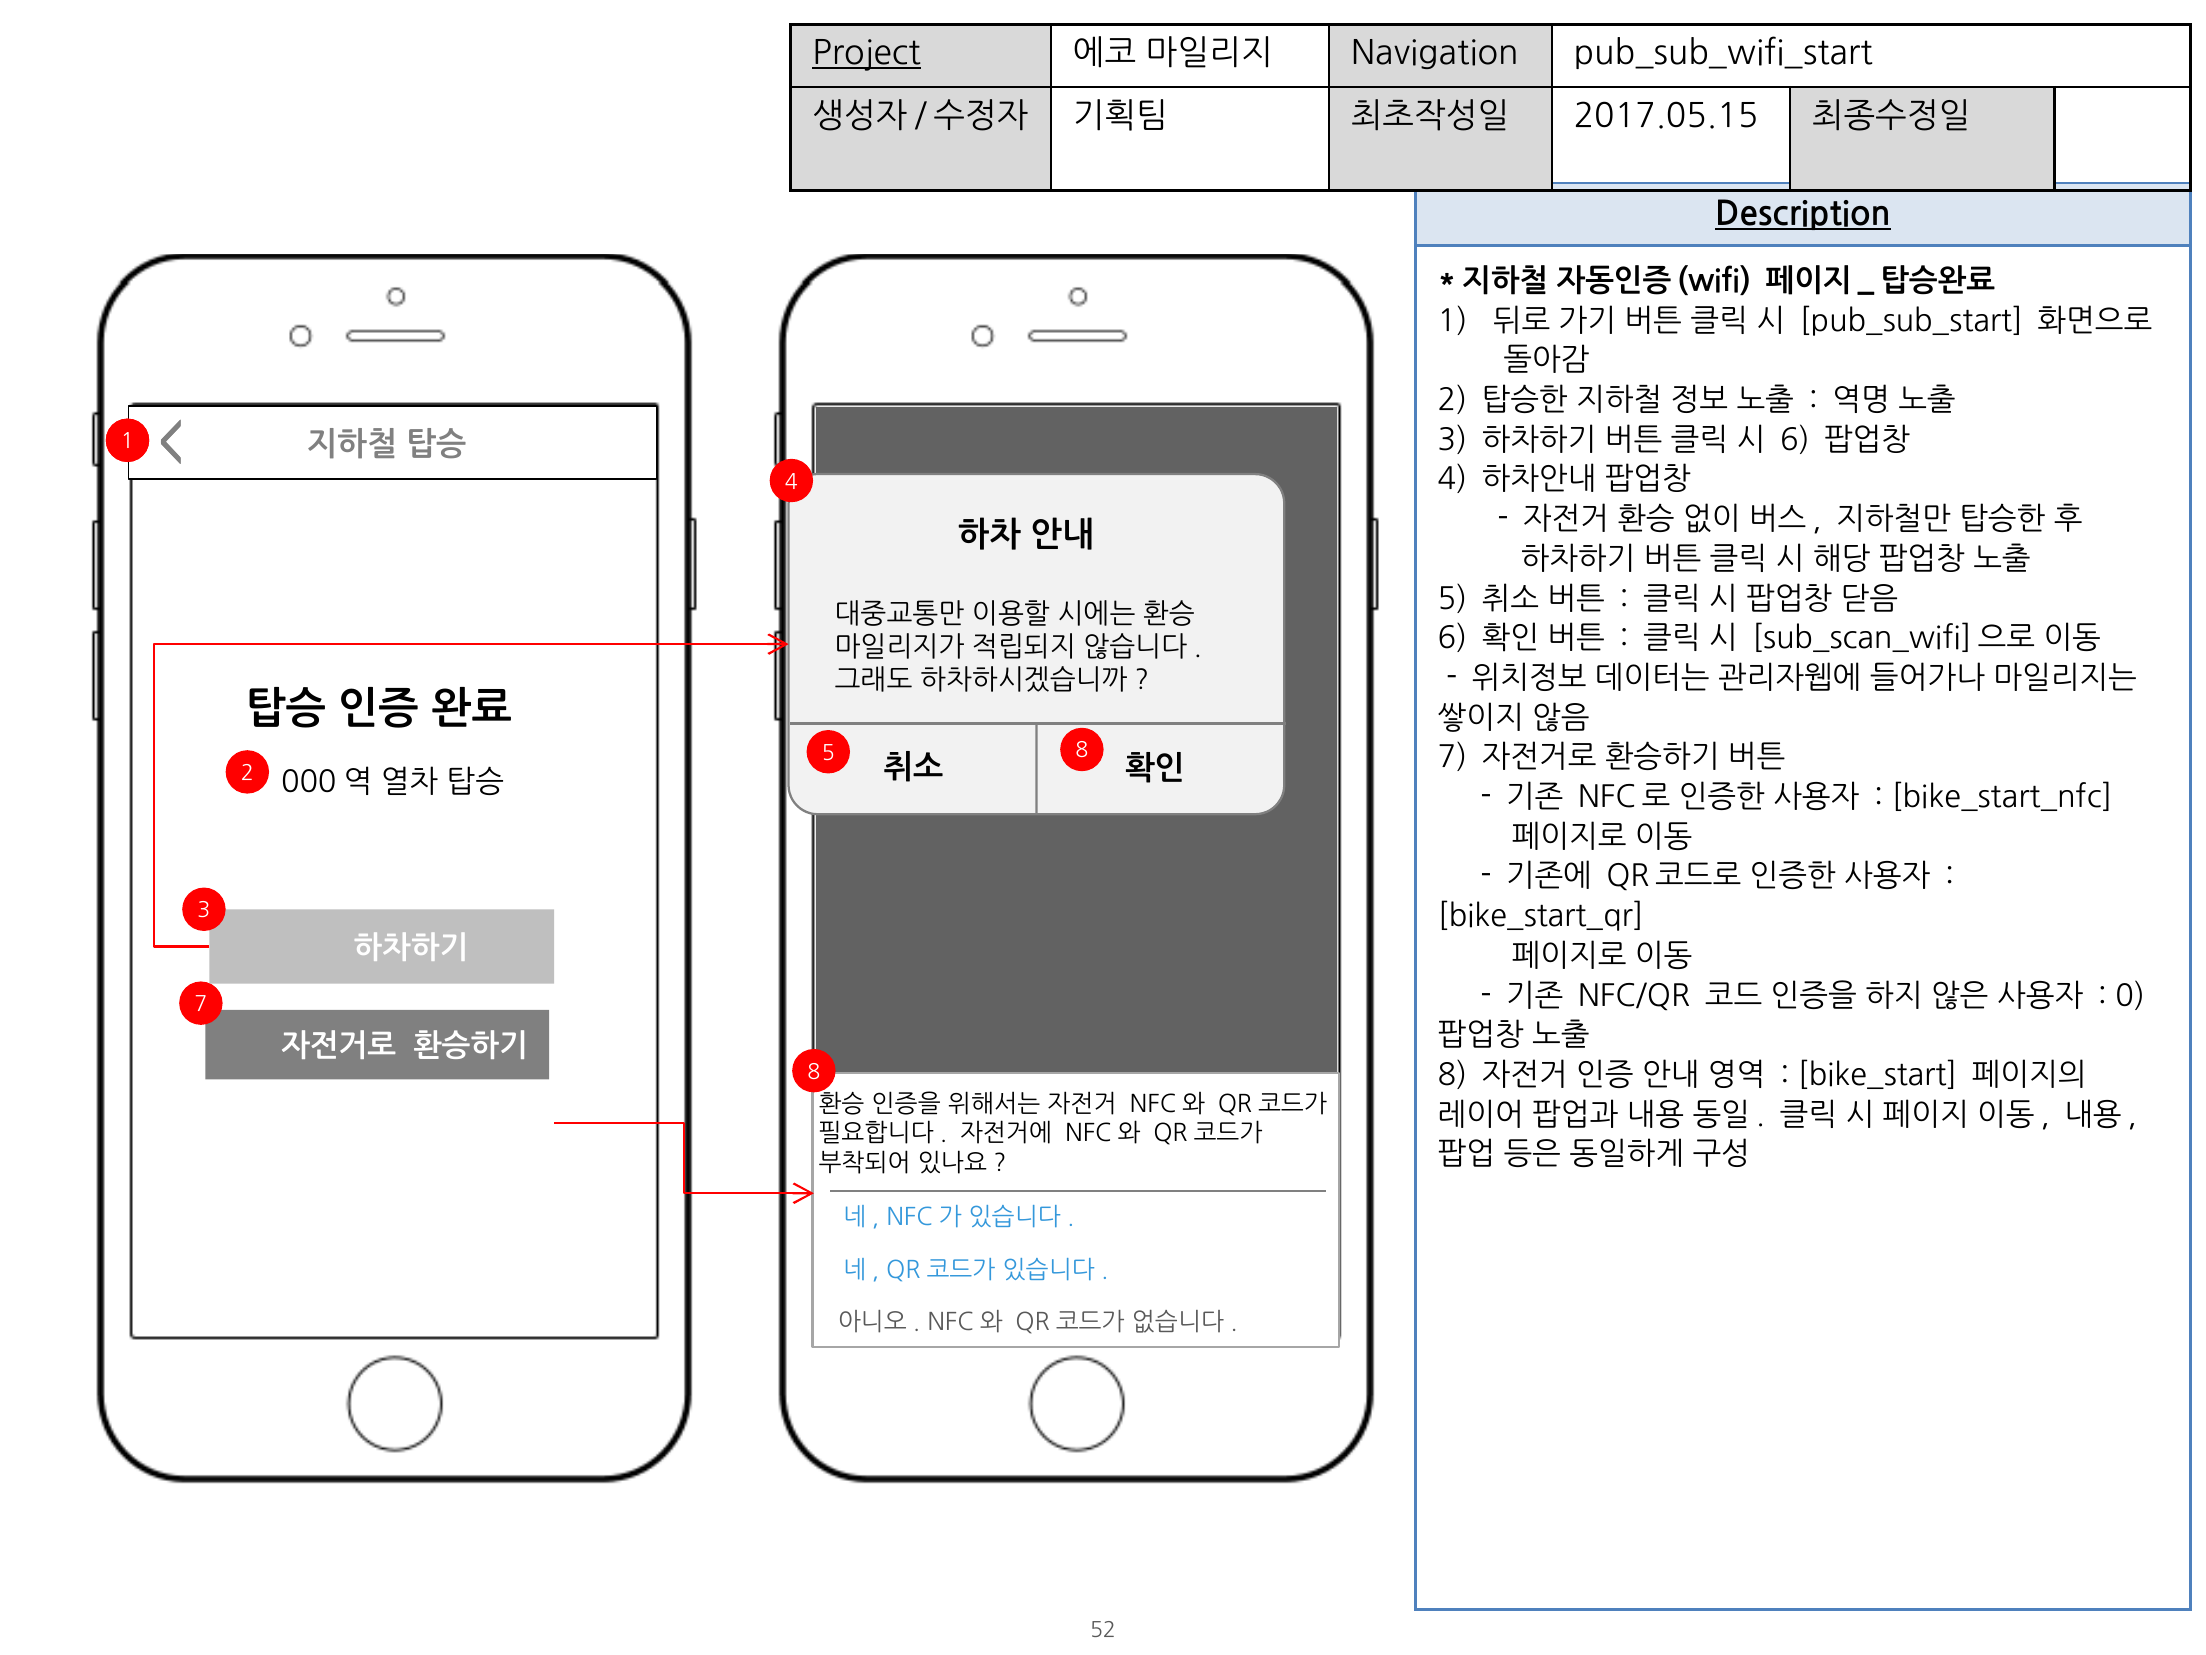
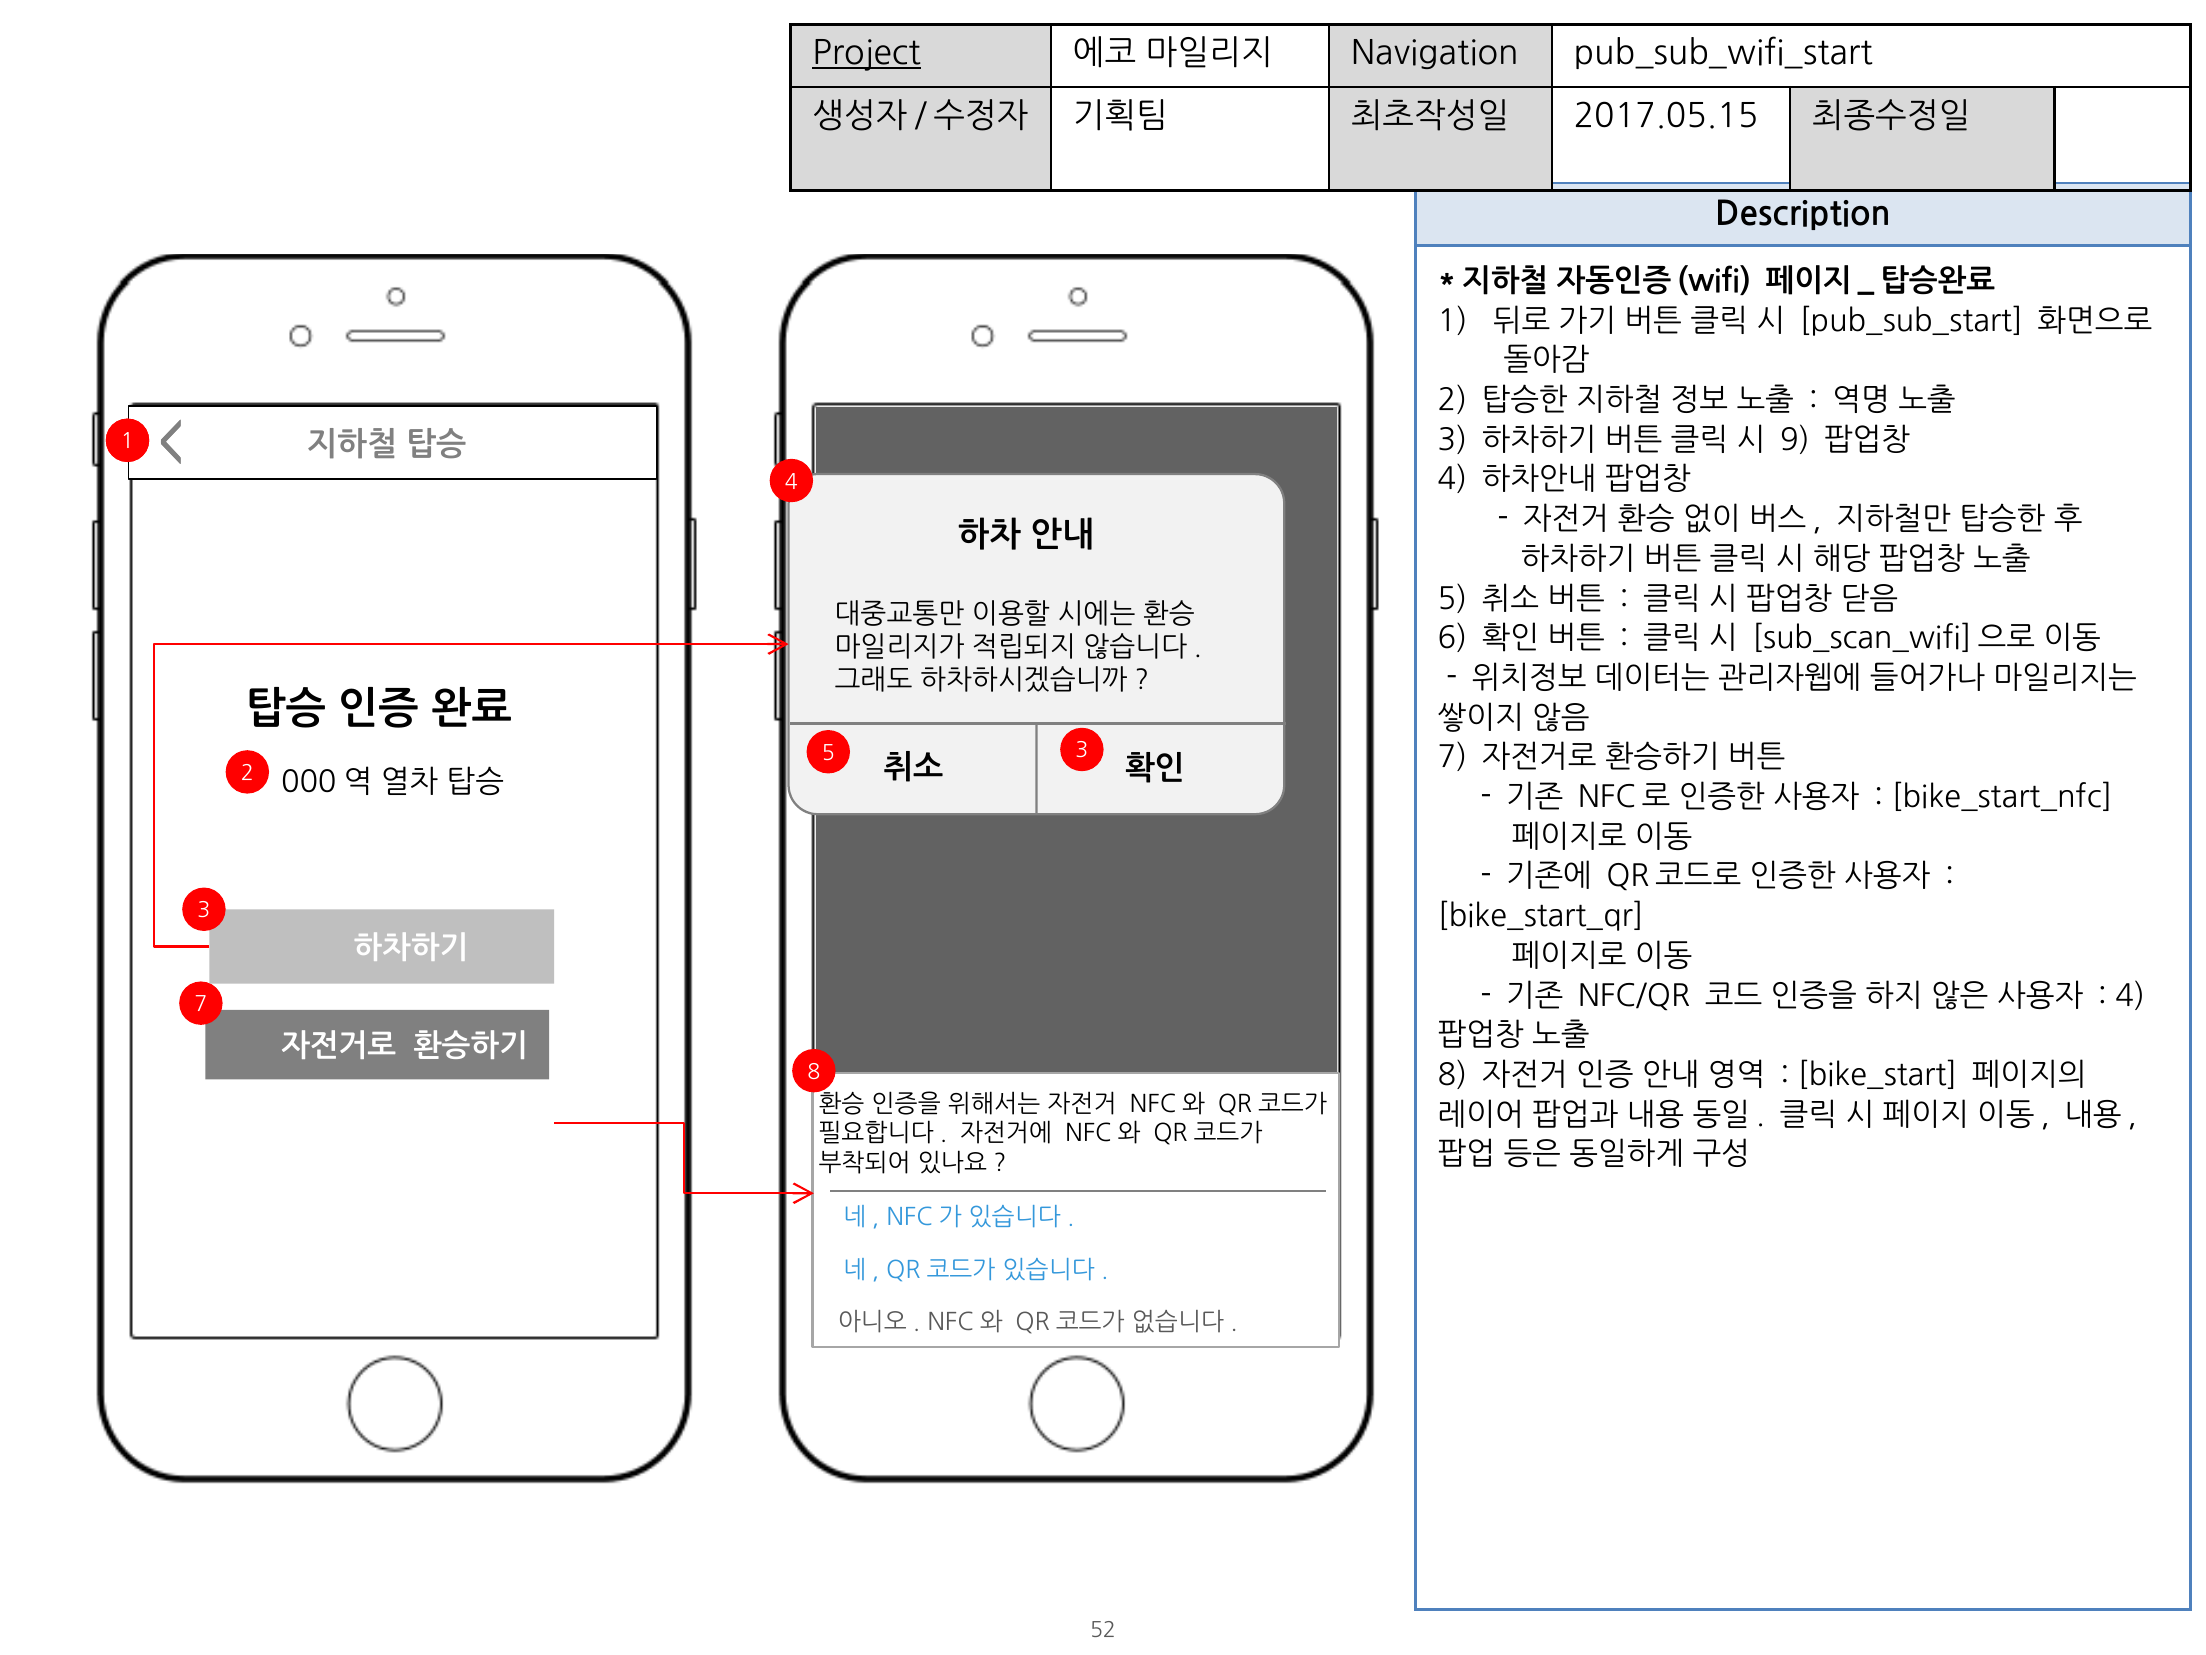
Description underline: present -> none
6 at (1795, 440): 6 -> 9
5 8: 8 -> 3
0 at (2130, 996): 0 -> 4
